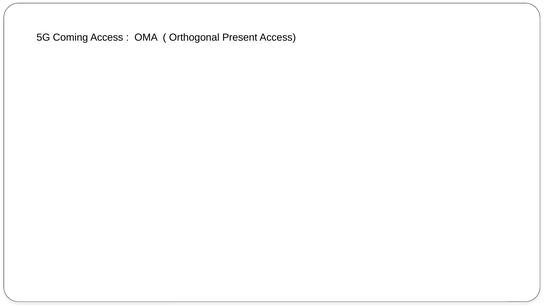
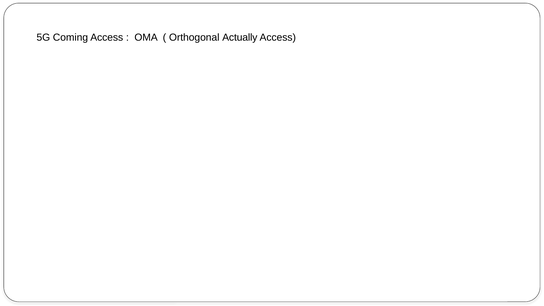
Present: Present -> Actually
